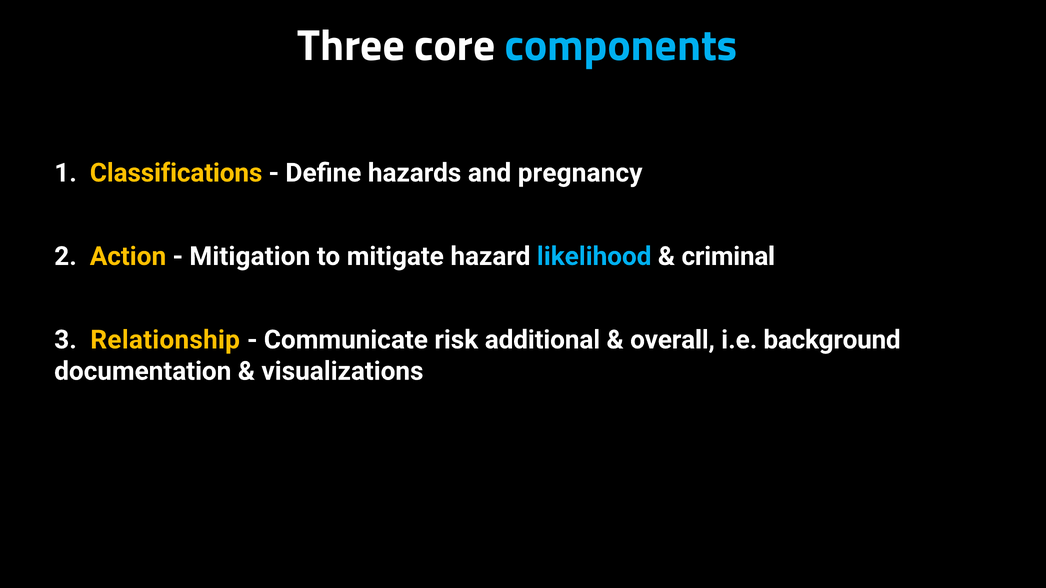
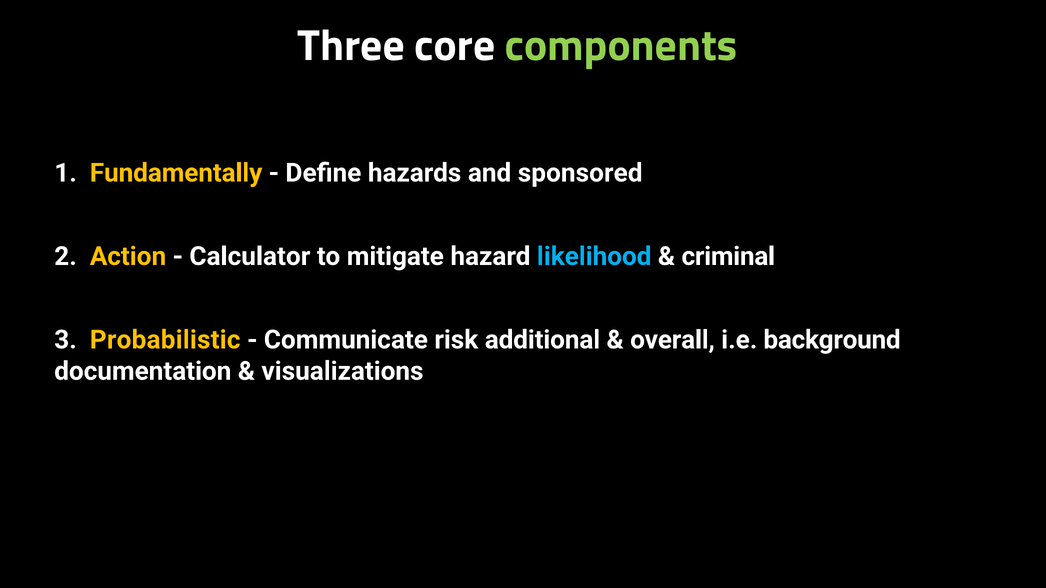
components colour: light blue -> light green
Classifications: Classifications -> Fundamentally
pregnancy: pregnancy -> sponsored
Mitigation: Mitigation -> Calculator
Relationship: Relationship -> Probabilistic
